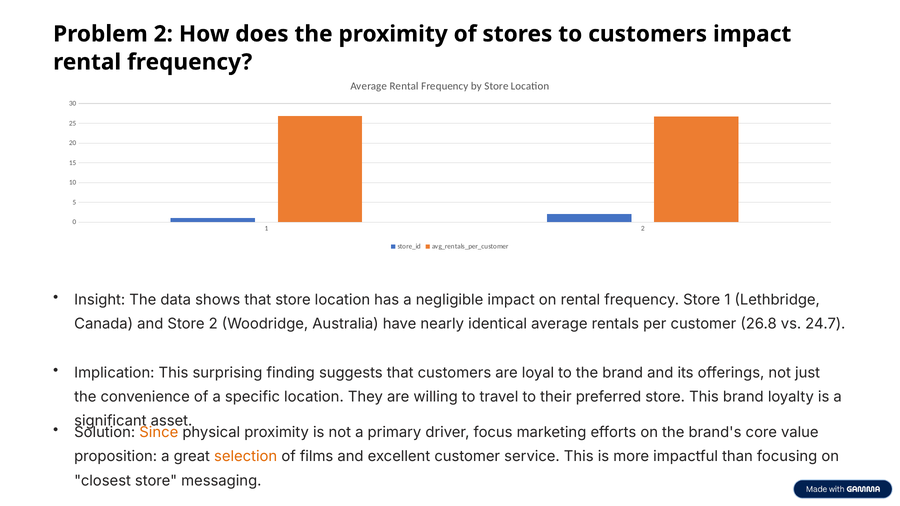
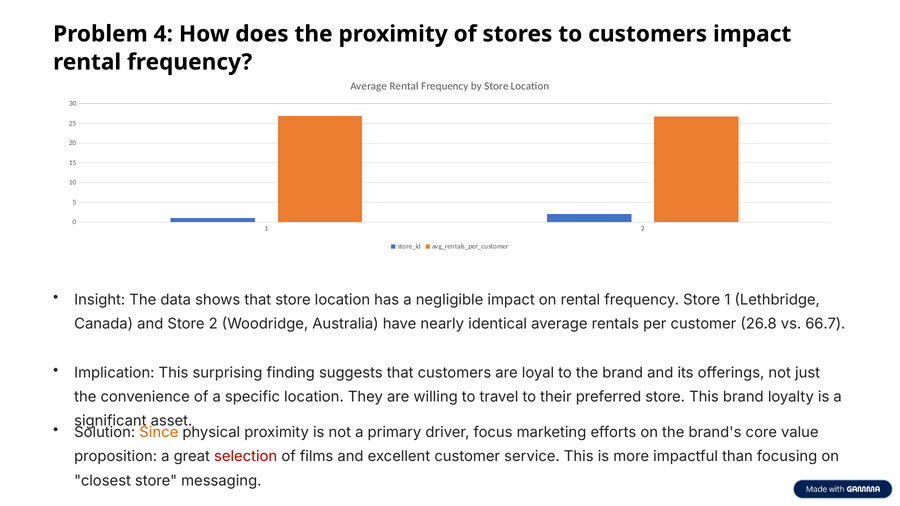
Problem 2: 2 -> 4
24.7: 24.7 -> 66.7
selection colour: orange -> red
